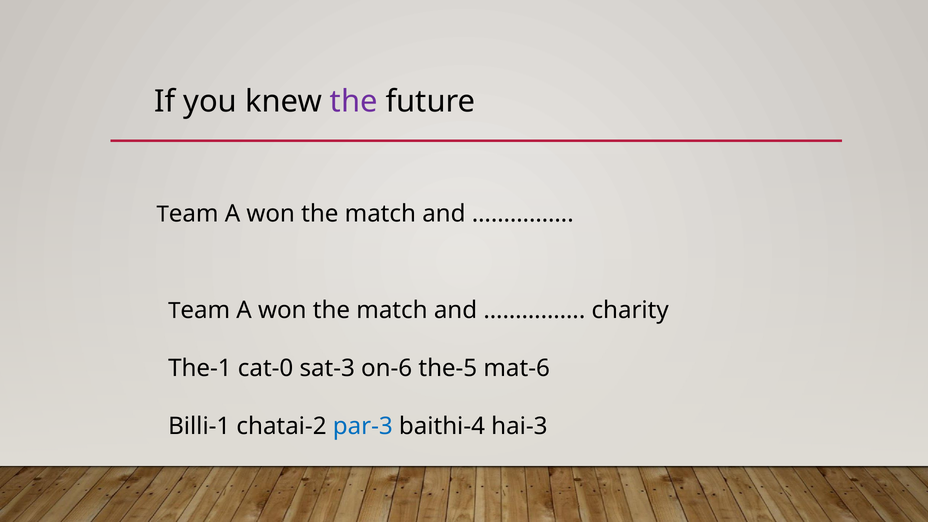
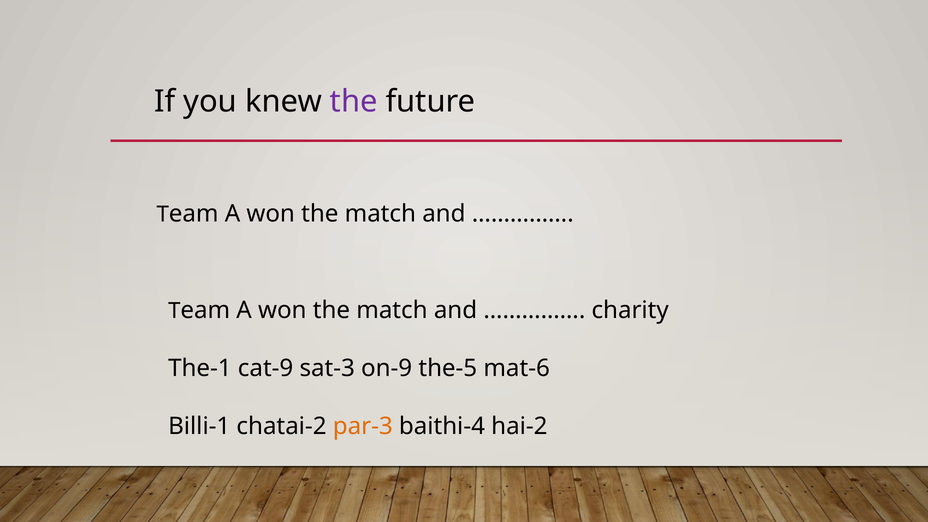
cat-0: cat-0 -> cat-9
on-6: on-6 -> on-9
par-3 colour: blue -> orange
hai-3: hai-3 -> hai-2
